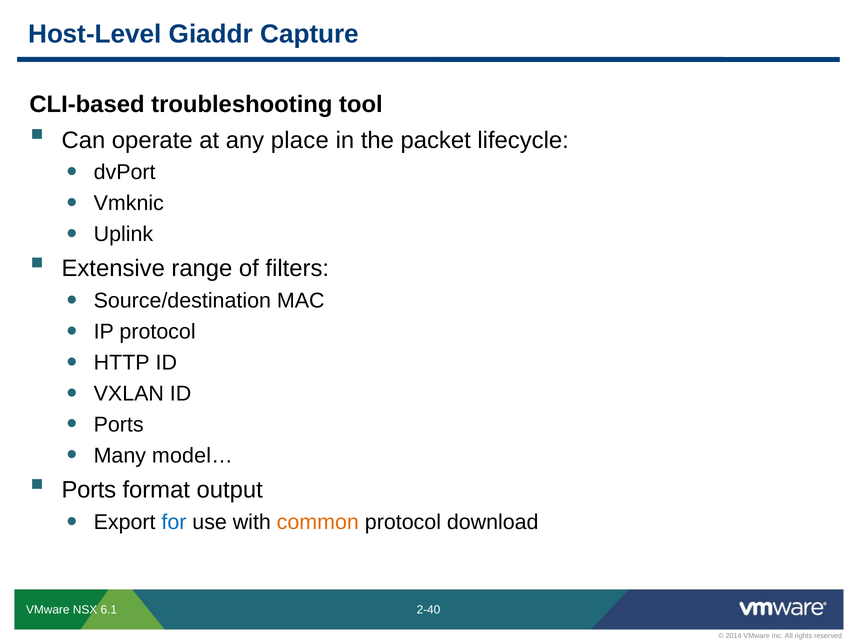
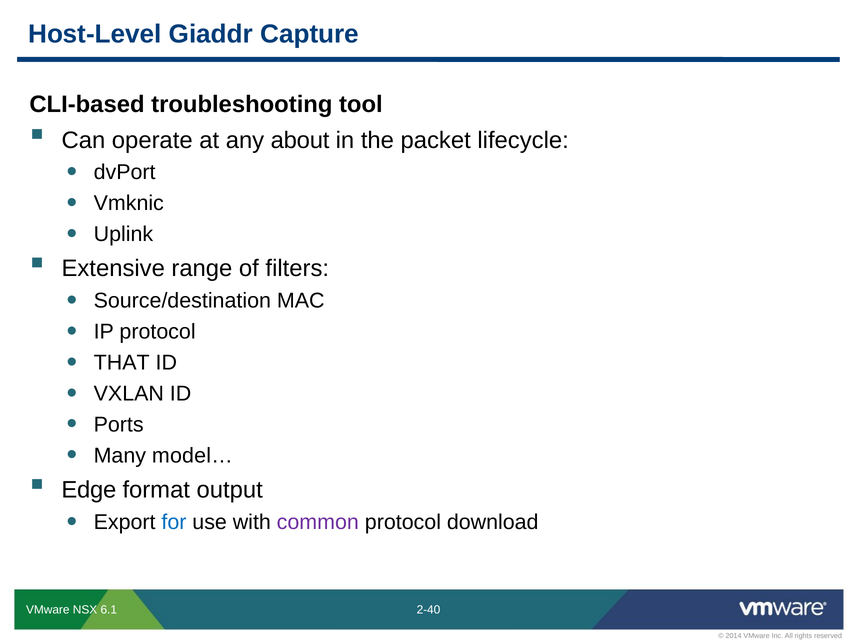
place: place -> about
HTTP: HTTP -> THAT
Ports at (89, 490): Ports -> Edge
common colour: orange -> purple
